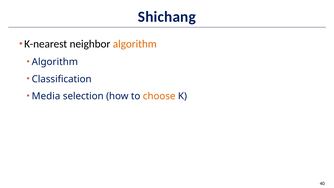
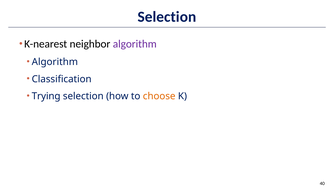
Shichang at (167, 17): Shichang -> Selection
algorithm at (135, 44) colour: orange -> purple
Media: Media -> Trying
